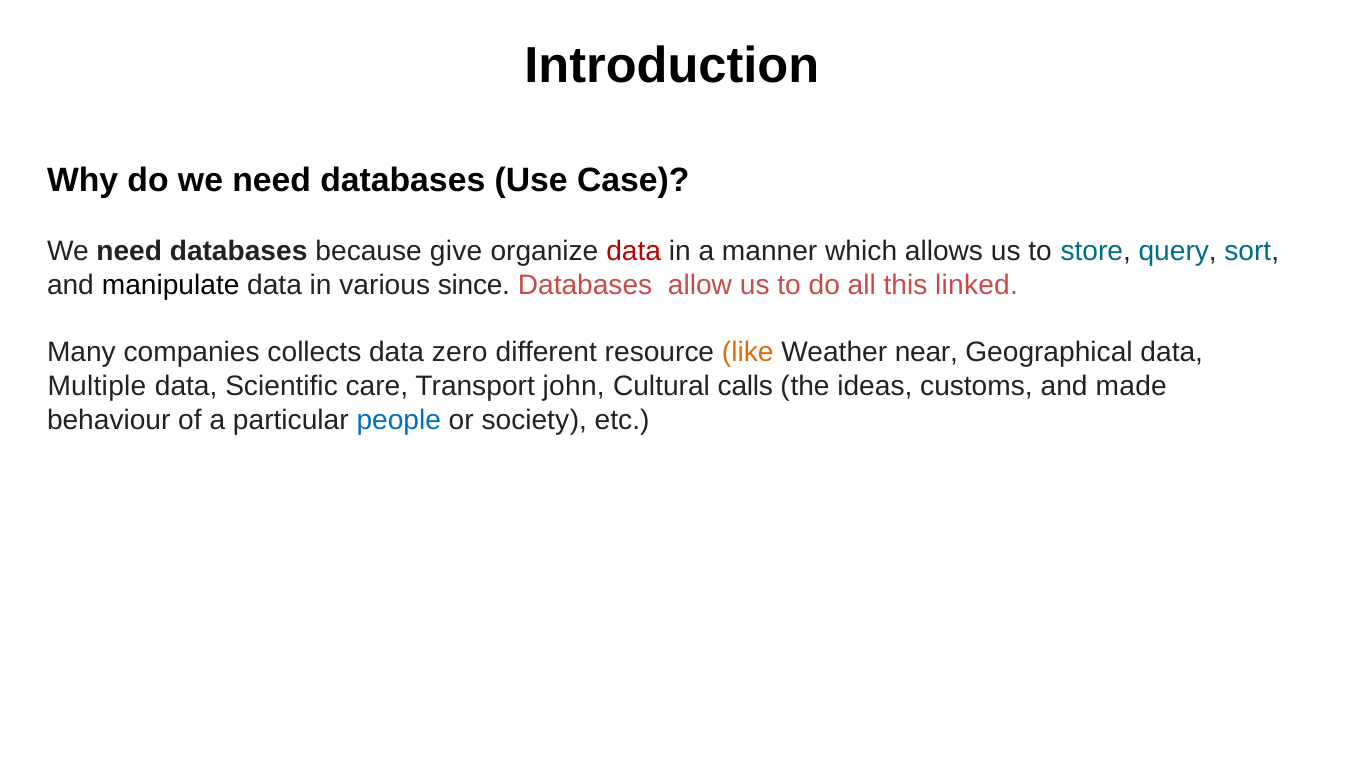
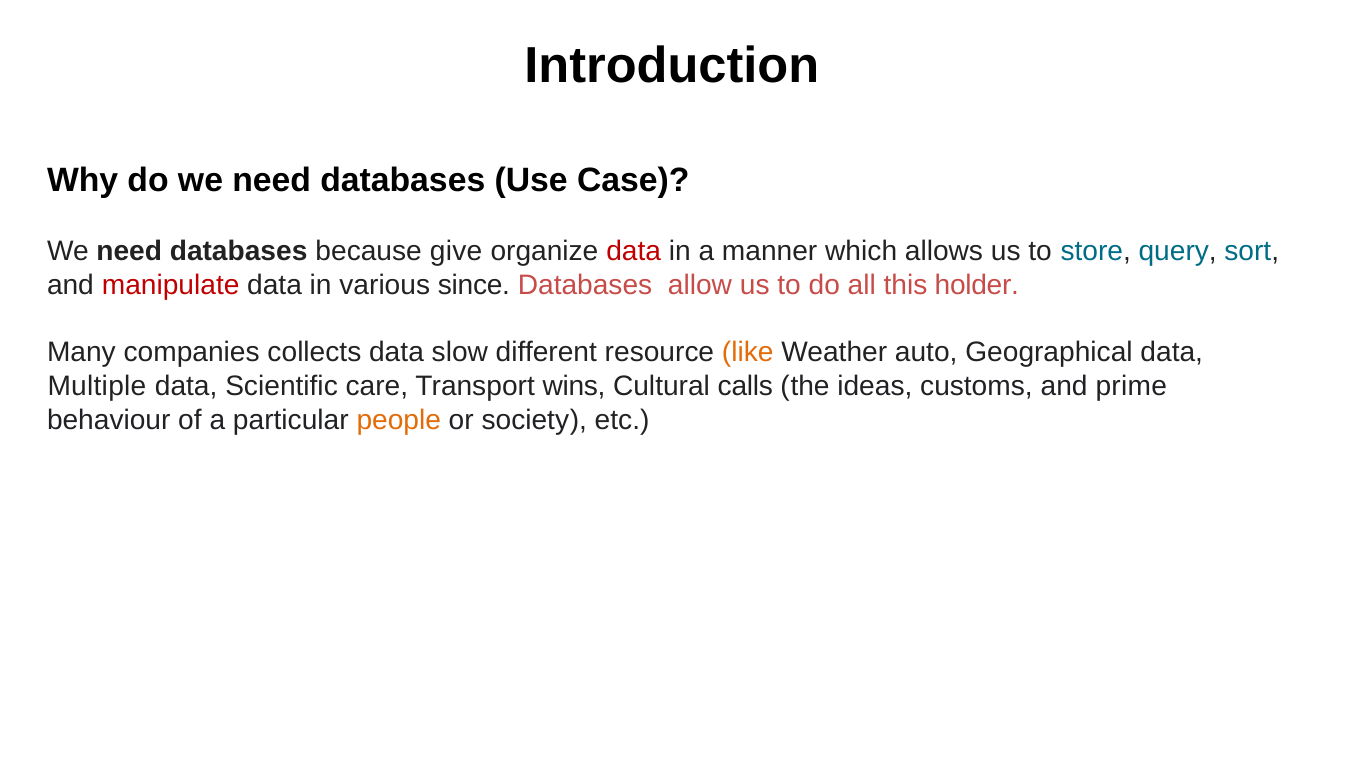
manipulate colour: black -> red
linked: linked -> holder
zero: zero -> slow
near: near -> auto
john: john -> wins
made: made -> prime
people colour: blue -> orange
